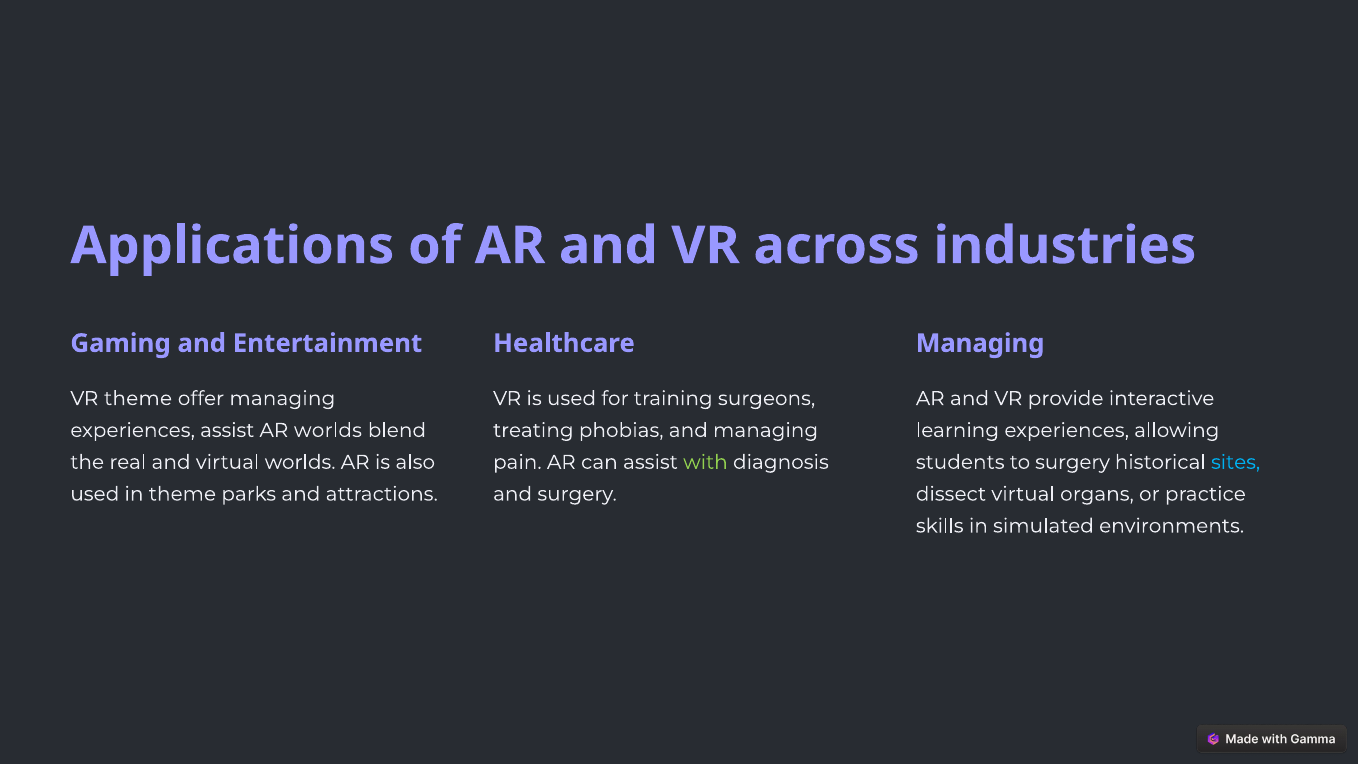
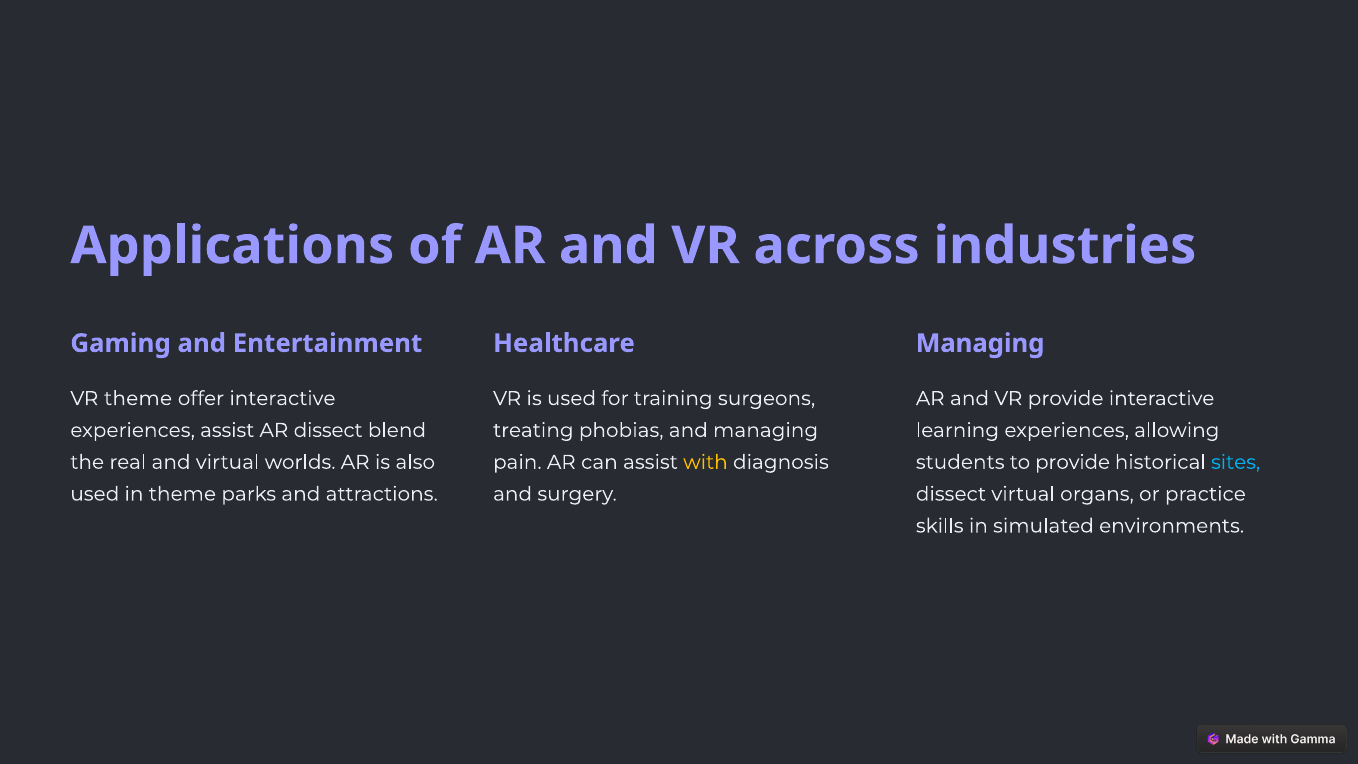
offer managing: managing -> interactive
AR worlds: worlds -> dissect
with colour: light green -> yellow
to surgery: surgery -> provide
